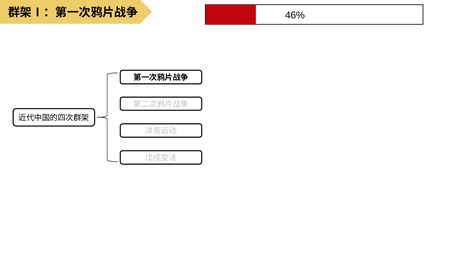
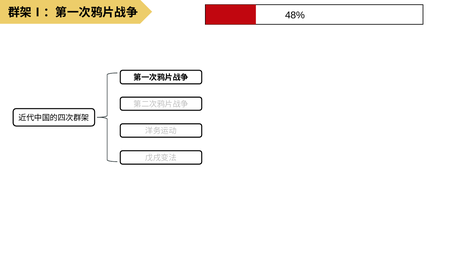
46%: 46% -> 48%
